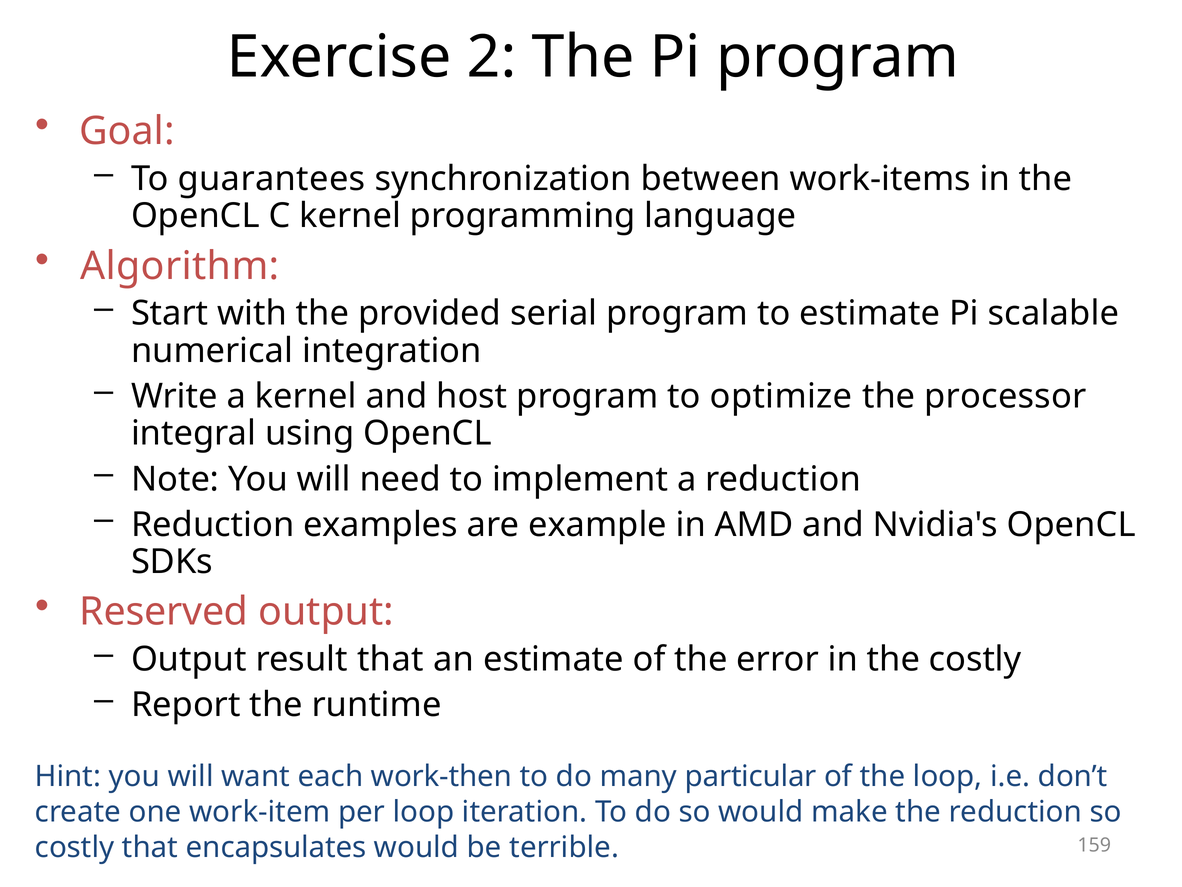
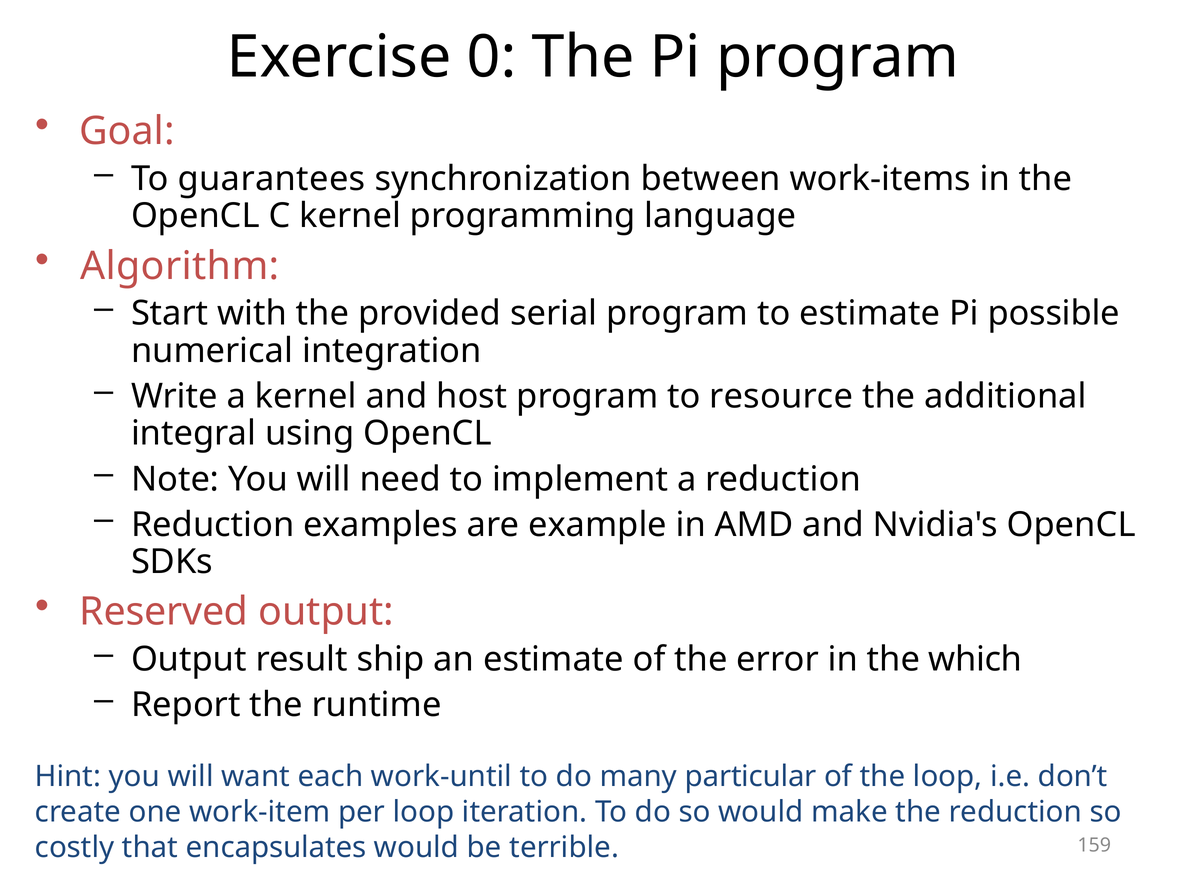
2: 2 -> 0
scalable: scalable -> possible
optimize: optimize -> resource
processor: processor -> additional
result that: that -> ship
the costly: costly -> which
work-then: work-then -> work-until
